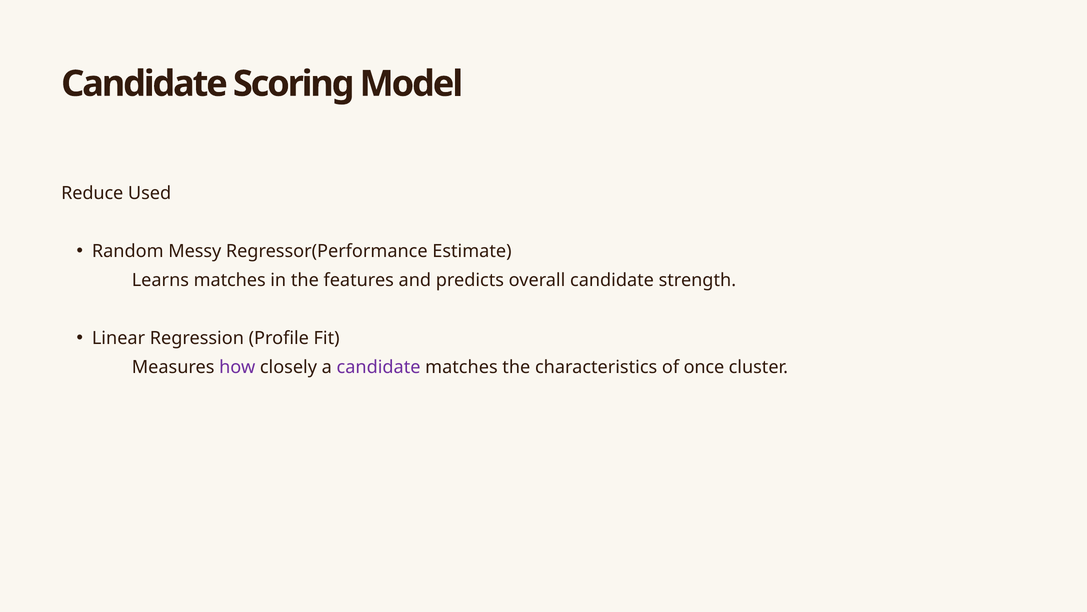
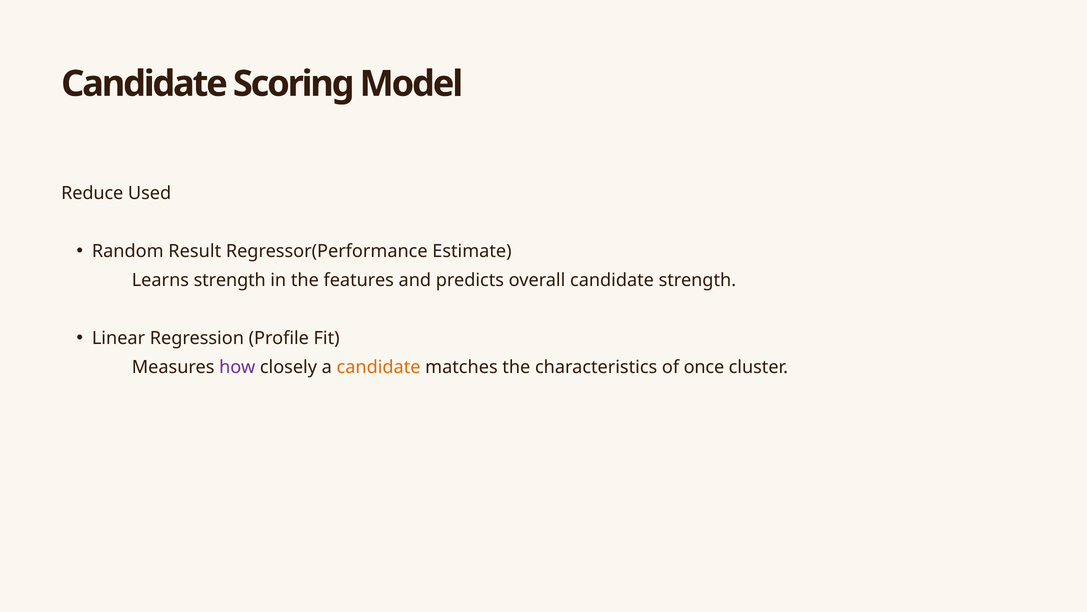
Messy: Messy -> Result
Learns matches: matches -> strength
candidate at (379, 367) colour: purple -> orange
